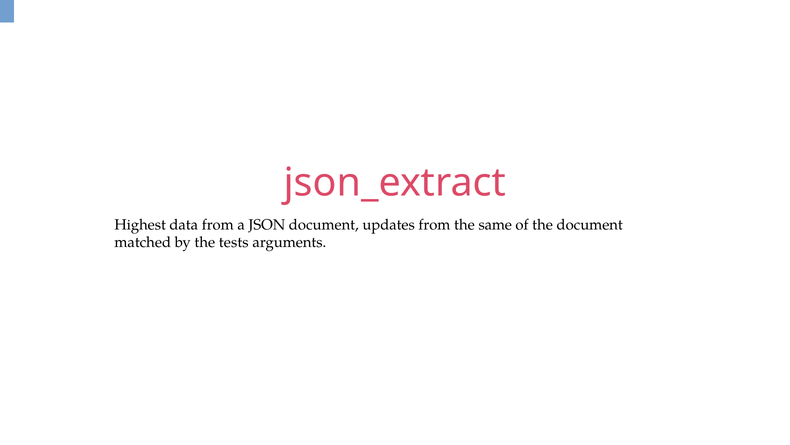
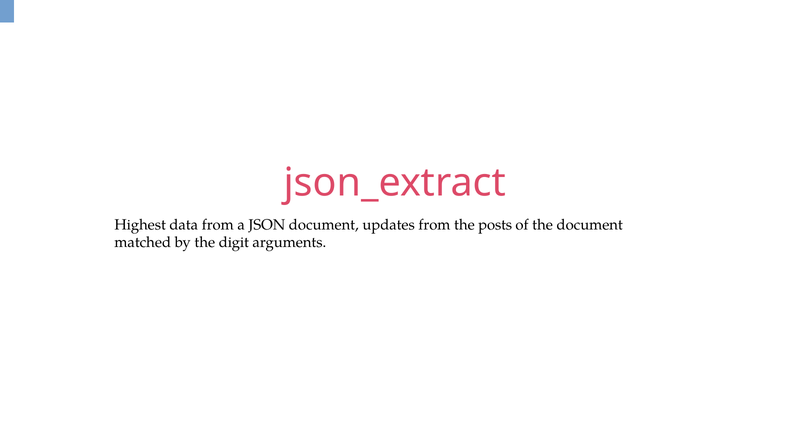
same: same -> posts
tests: tests -> digit
